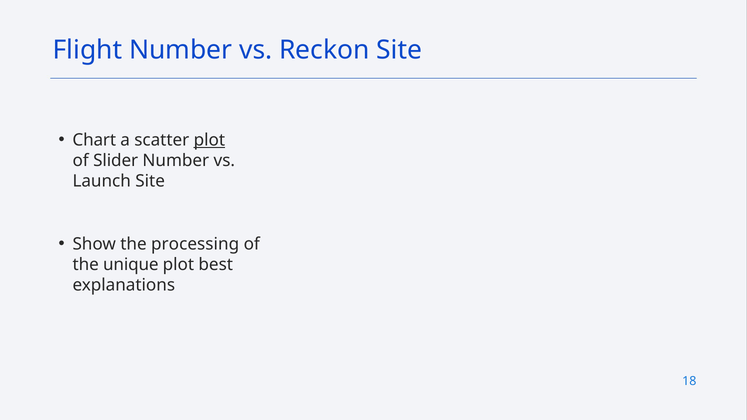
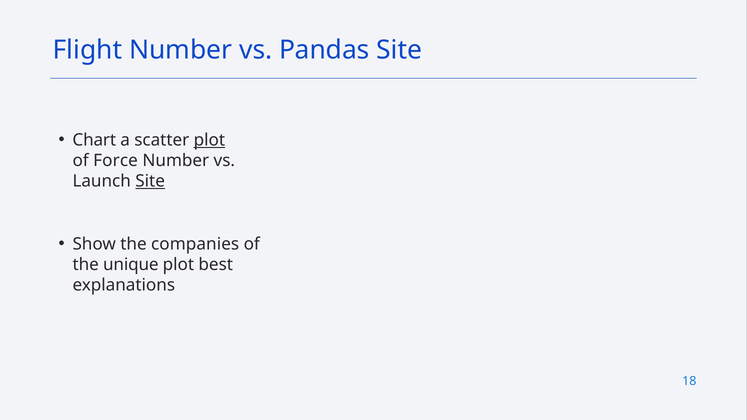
Reckon: Reckon -> Pandas
Slider: Slider -> Force
Site at (150, 181) underline: none -> present
processing: processing -> companies
